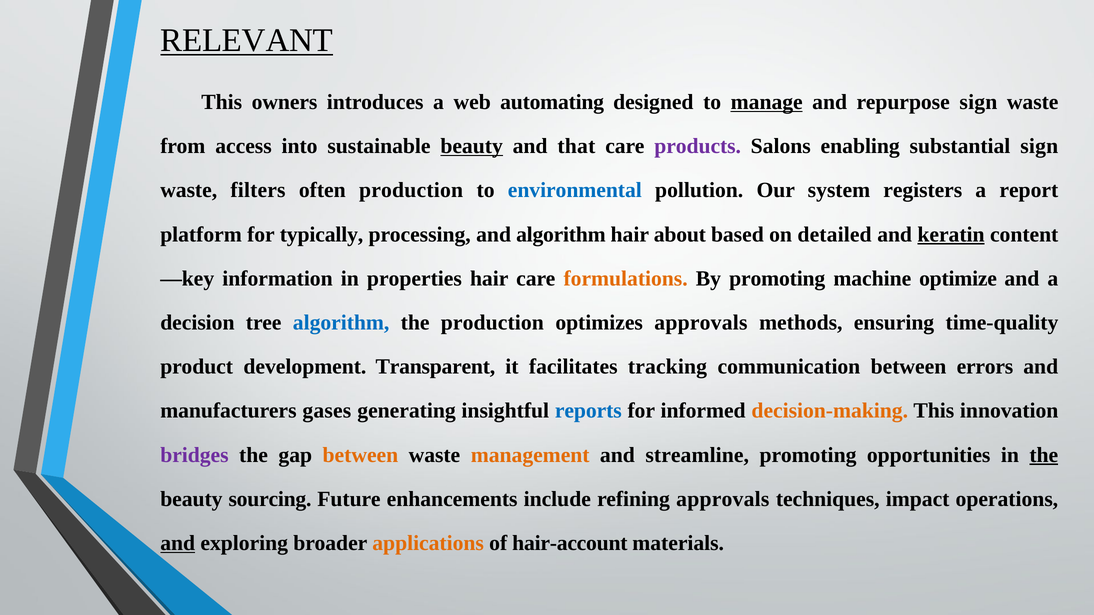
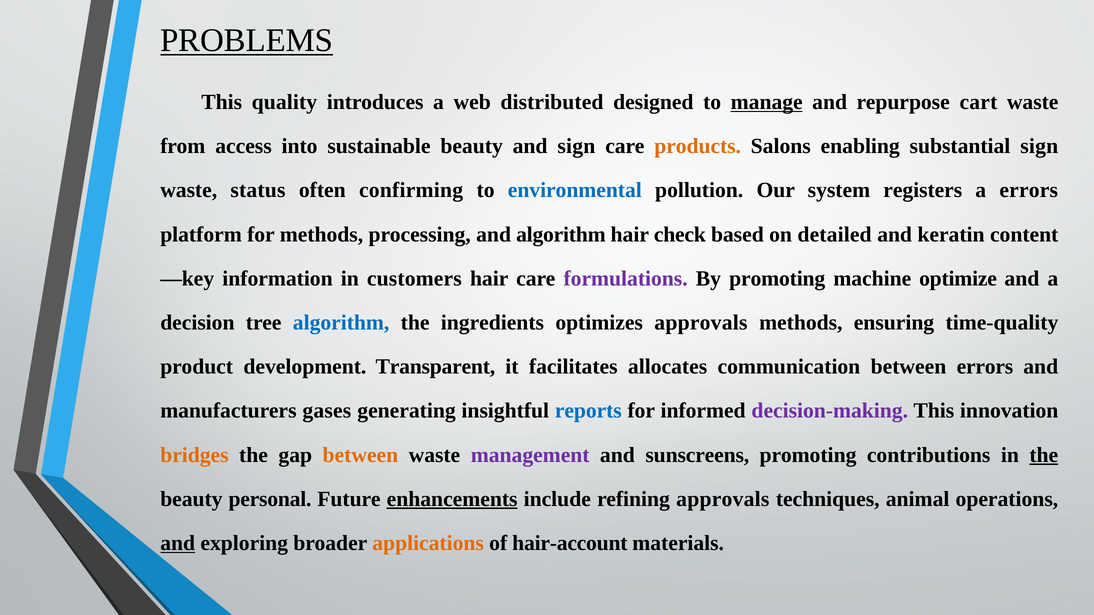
RELEVANT: RELEVANT -> PROBLEMS
owners: owners -> quality
automating: automating -> distributed
repurpose sign: sign -> cart
beauty at (472, 146) underline: present -> none
and that: that -> sign
products colour: purple -> orange
filters: filters -> status
often production: production -> confirming
a report: report -> errors
for typically: typically -> methods
about: about -> check
keratin underline: present -> none
properties: properties -> customers
formulations colour: orange -> purple
the production: production -> ingredients
tracking: tracking -> allocates
decision-making colour: orange -> purple
bridges colour: purple -> orange
management colour: orange -> purple
streamline: streamline -> sunscreens
opportunities: opportunities -> contributions
sourcing: sourcing -> personal
enhancements underline: none -> present
impact: impact -> animal
